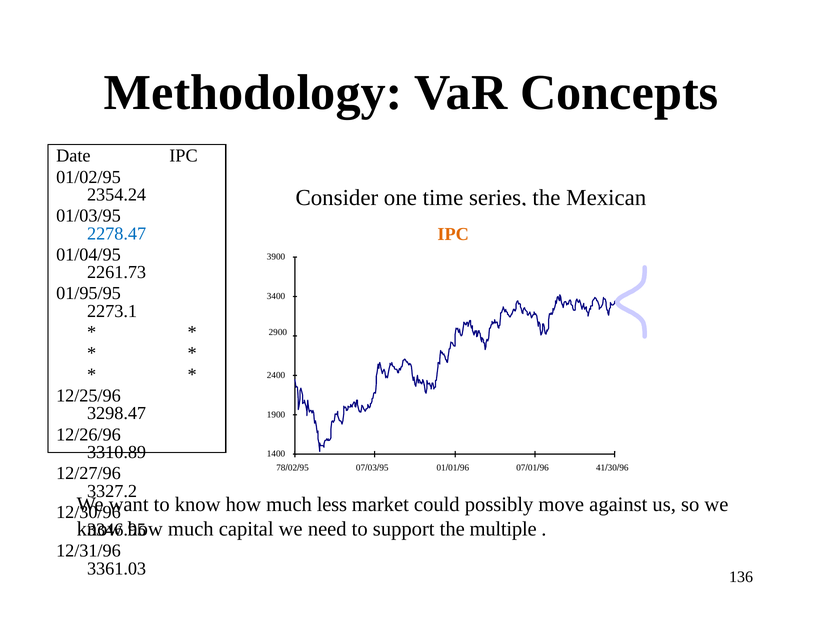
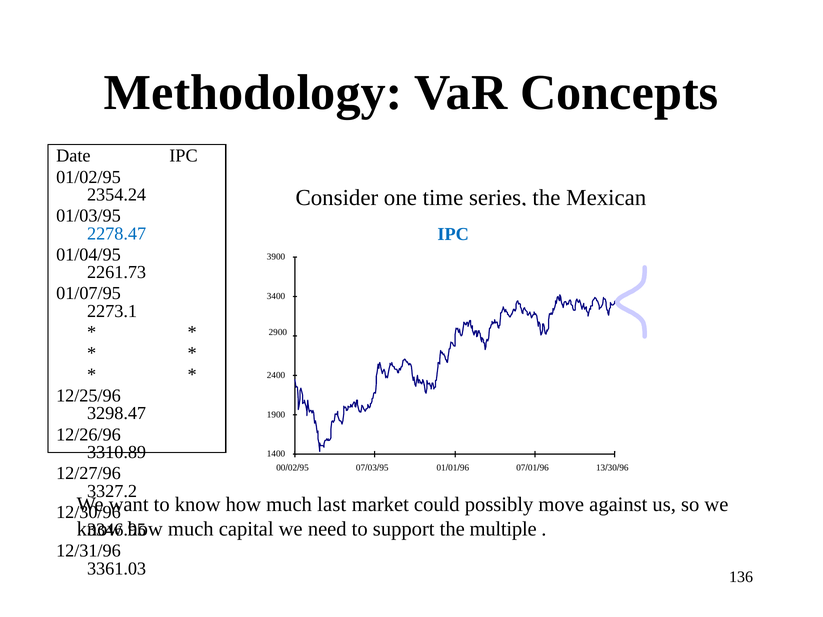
IPC at (453, 235) colour: orange -> blue
01/95/95: 01/95/95 -> 01/07/95
78/02/95: 78/02/95 -> 00/02/95
41/30/96: 41/30/96 -> 13/30/96
less: less -> last
